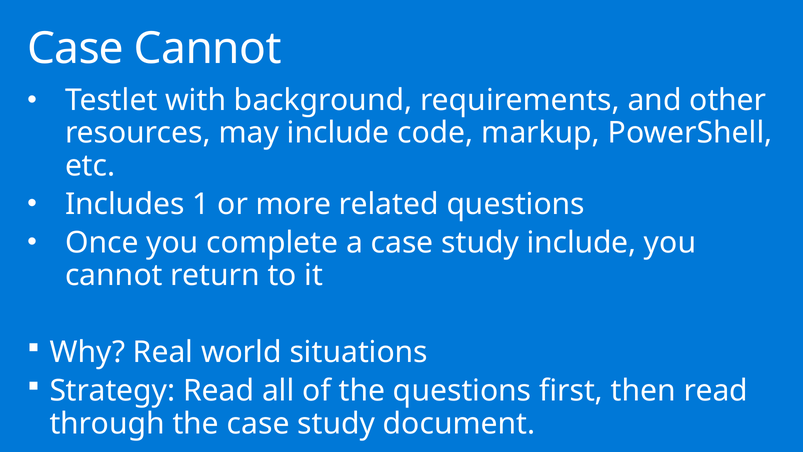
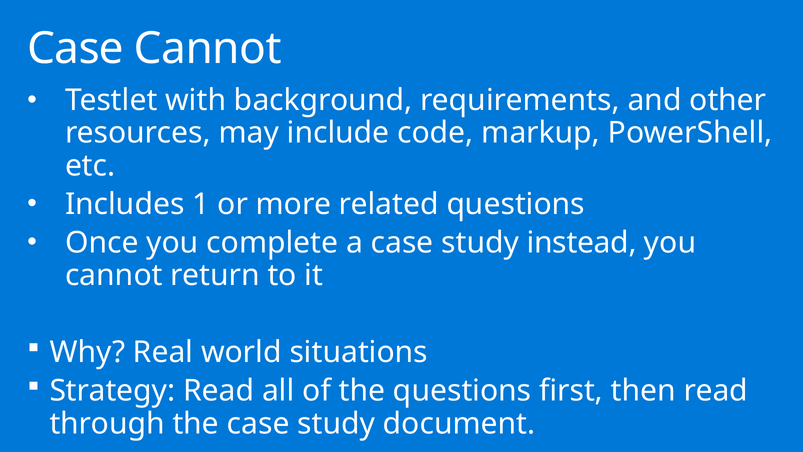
study include: include -> instead
